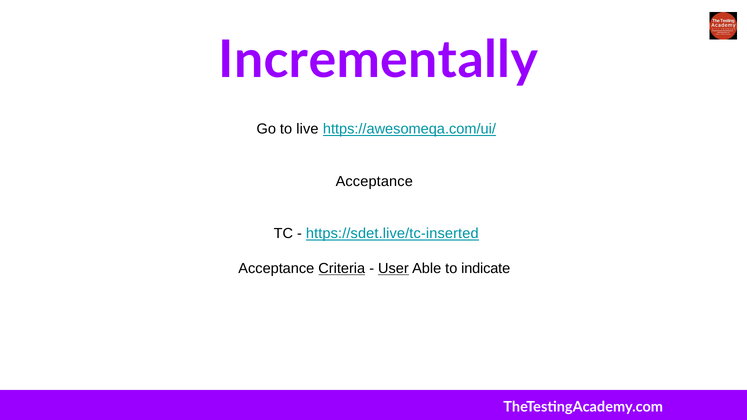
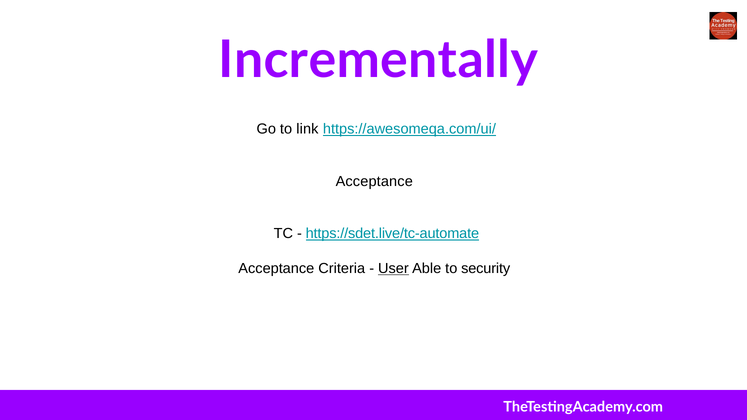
live: live -> link
https://sdet.live/tc-inserted: https://sdet.live/tc-inserted -> https://sdet.live/tc-automate
Criteria underline: present -> none
indicate: indicate -> security
